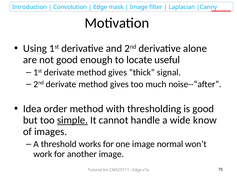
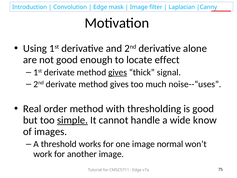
useful: useful -> effect
gives at (118, 72) underline: none -> present
noise--“after: noise--“after -> noise--“uses
Idea: Idea -> Real
